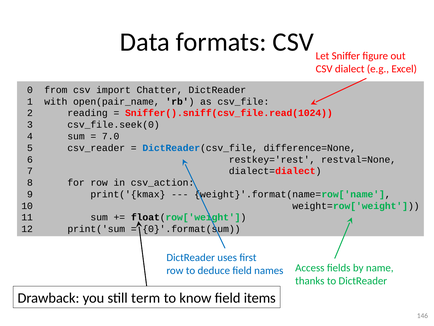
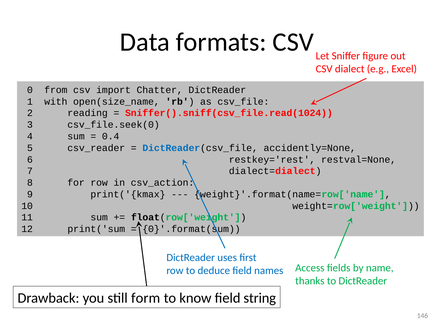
open(pair_name: open(pair_name -> open(size_name
7.0: 7.0 -> 0.4
difference=None: difference=None -> accidently=None
term: term -> form
items: items -> string
